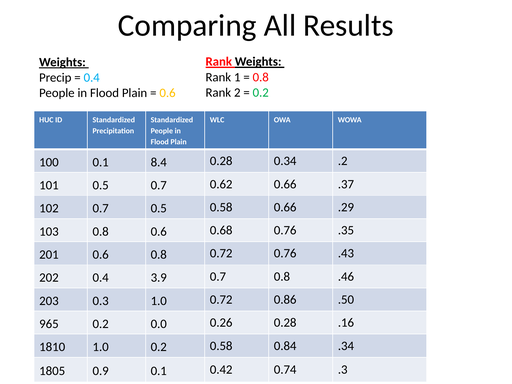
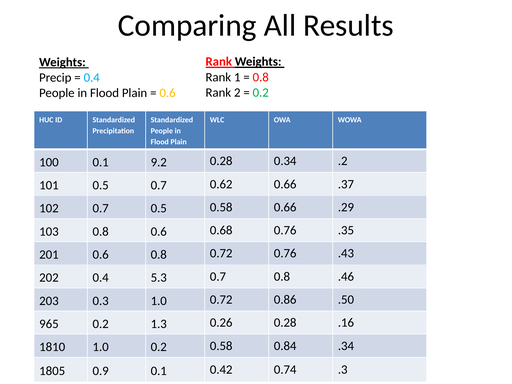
8.4: 8.4 -> 9.2
3.9: 3.9 -> 5.3
0.0: 0.0 -> 1.3
